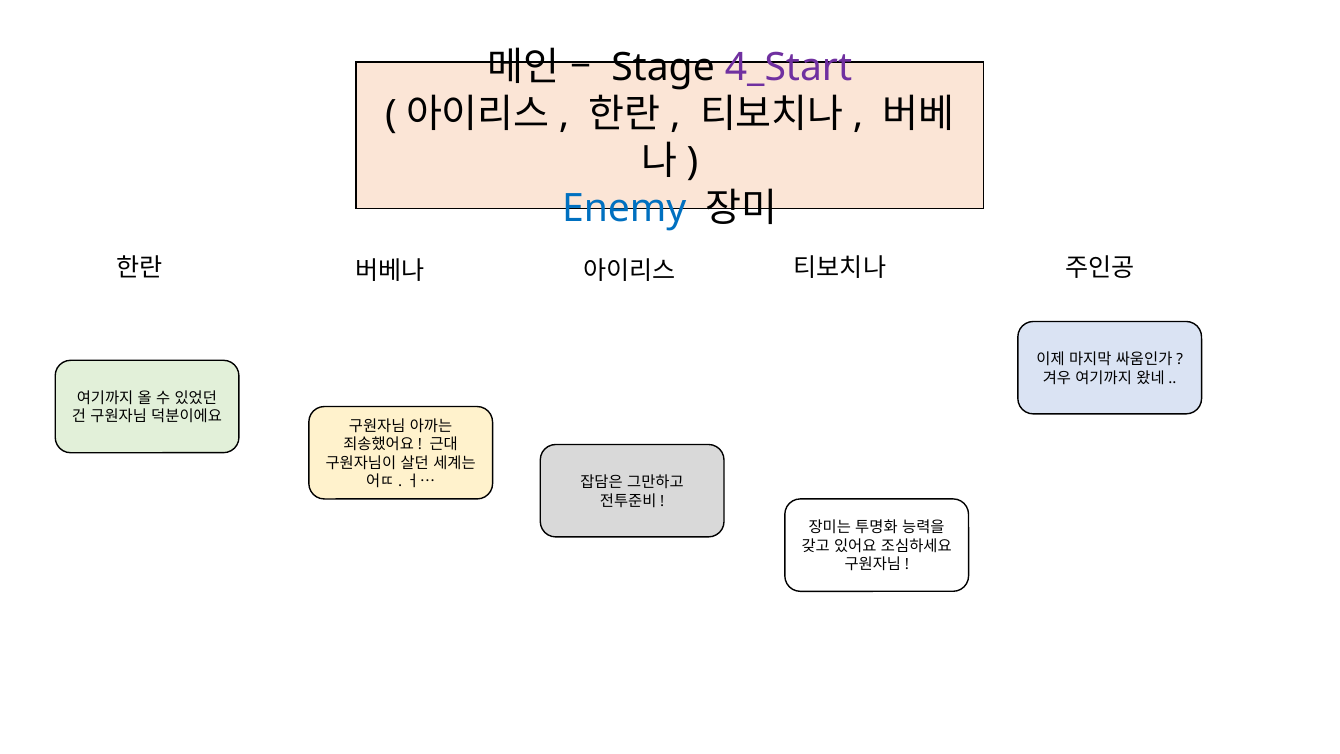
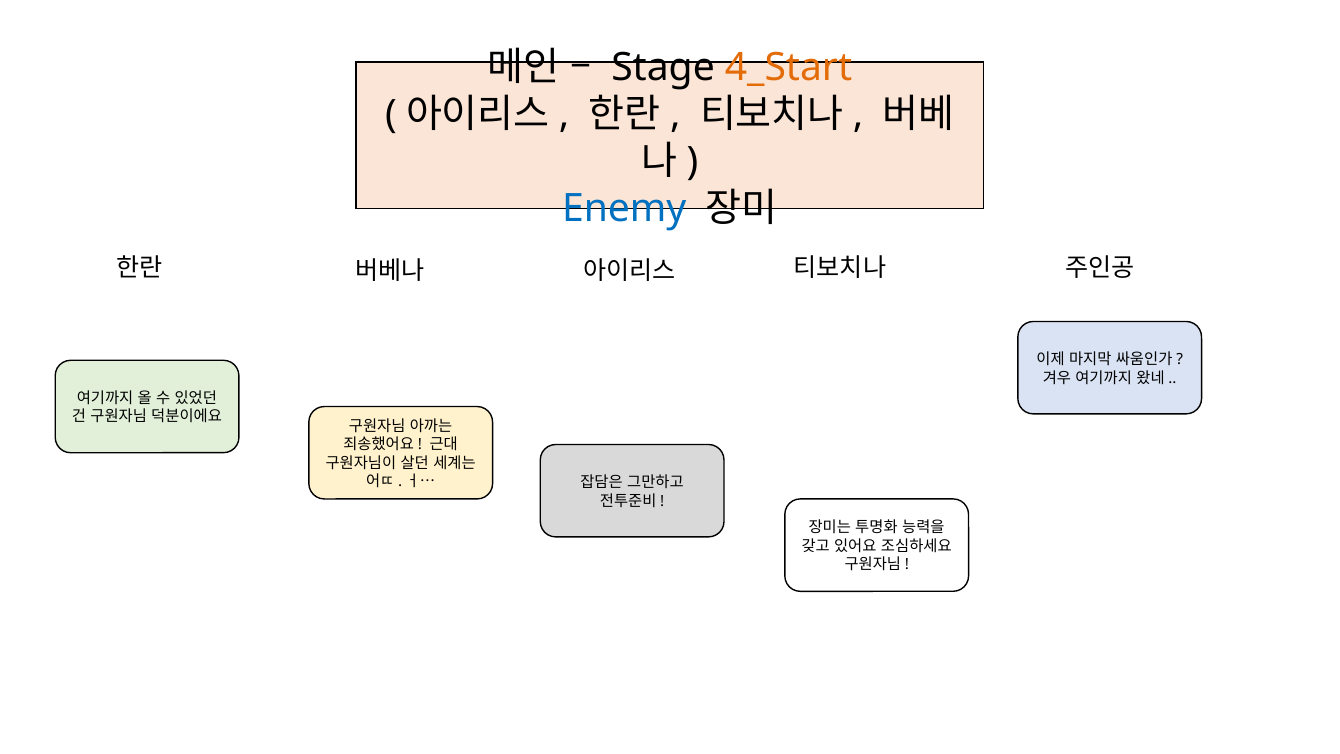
4_Start colour: purple -> orange
